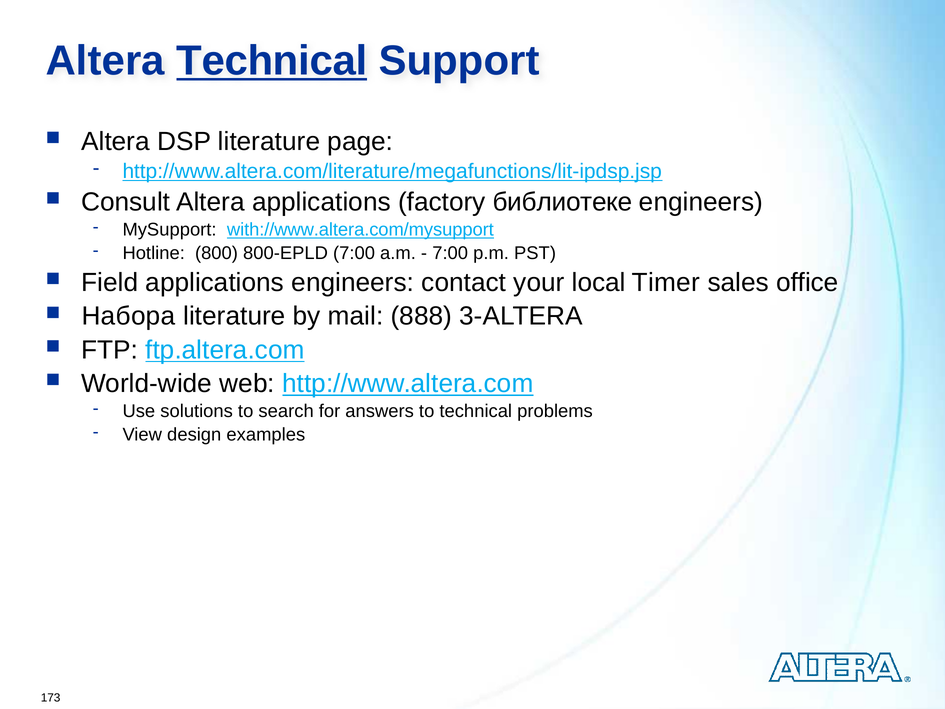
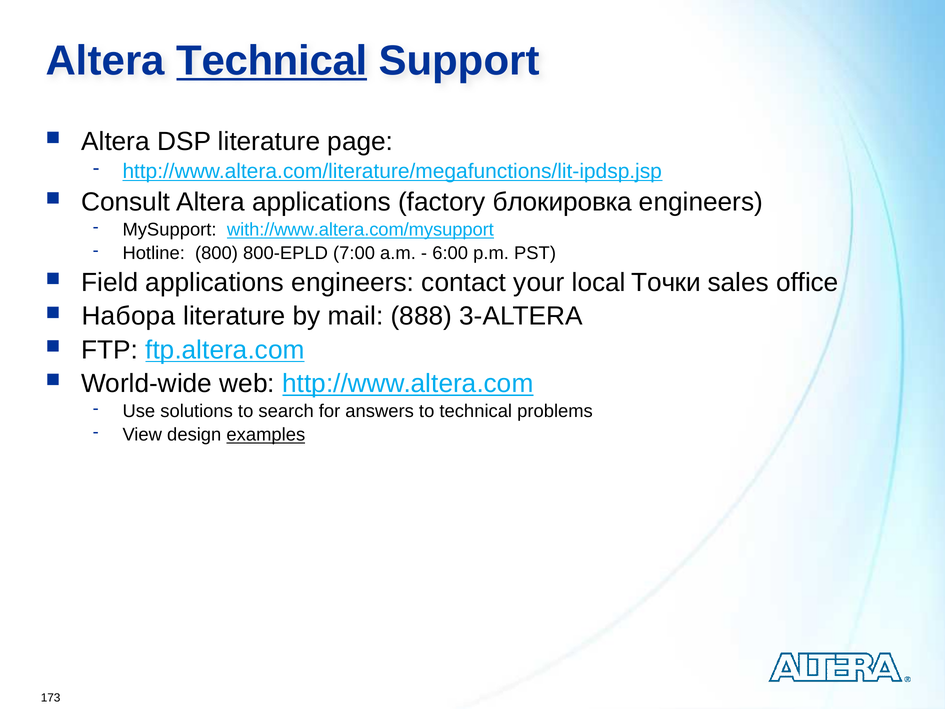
библиотеке: библиотеке -> блокировка
7:00 at (450, 253): 7:00 -> 6:00
Timer: Timer -> Точки
examples underline: none -> present
